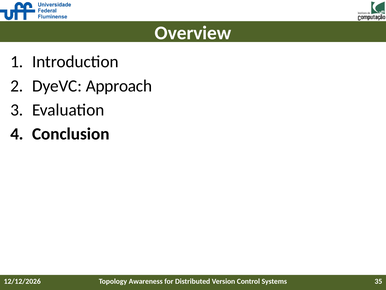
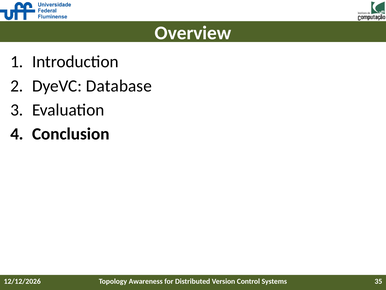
Approach: Approach -> Database
